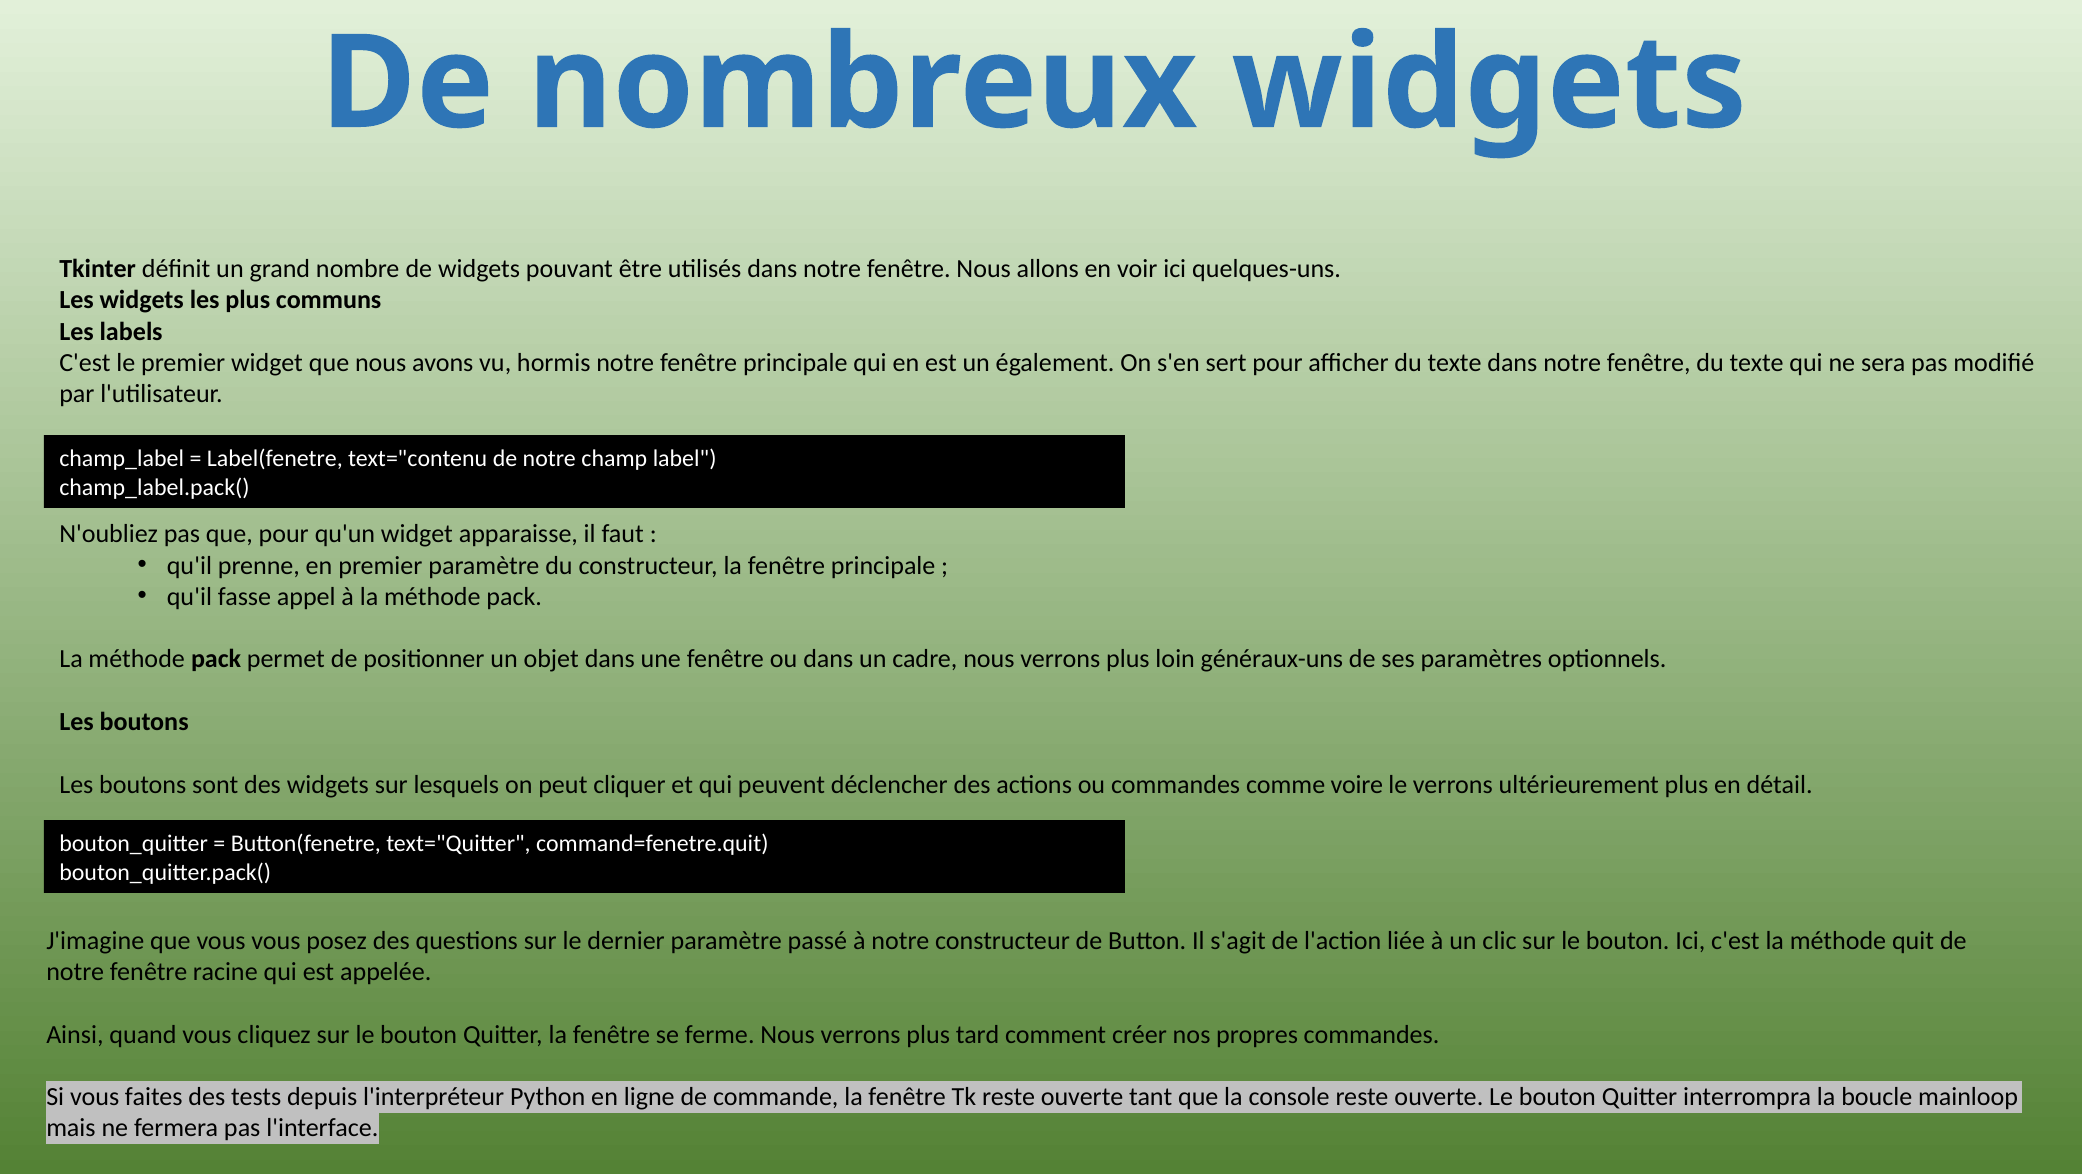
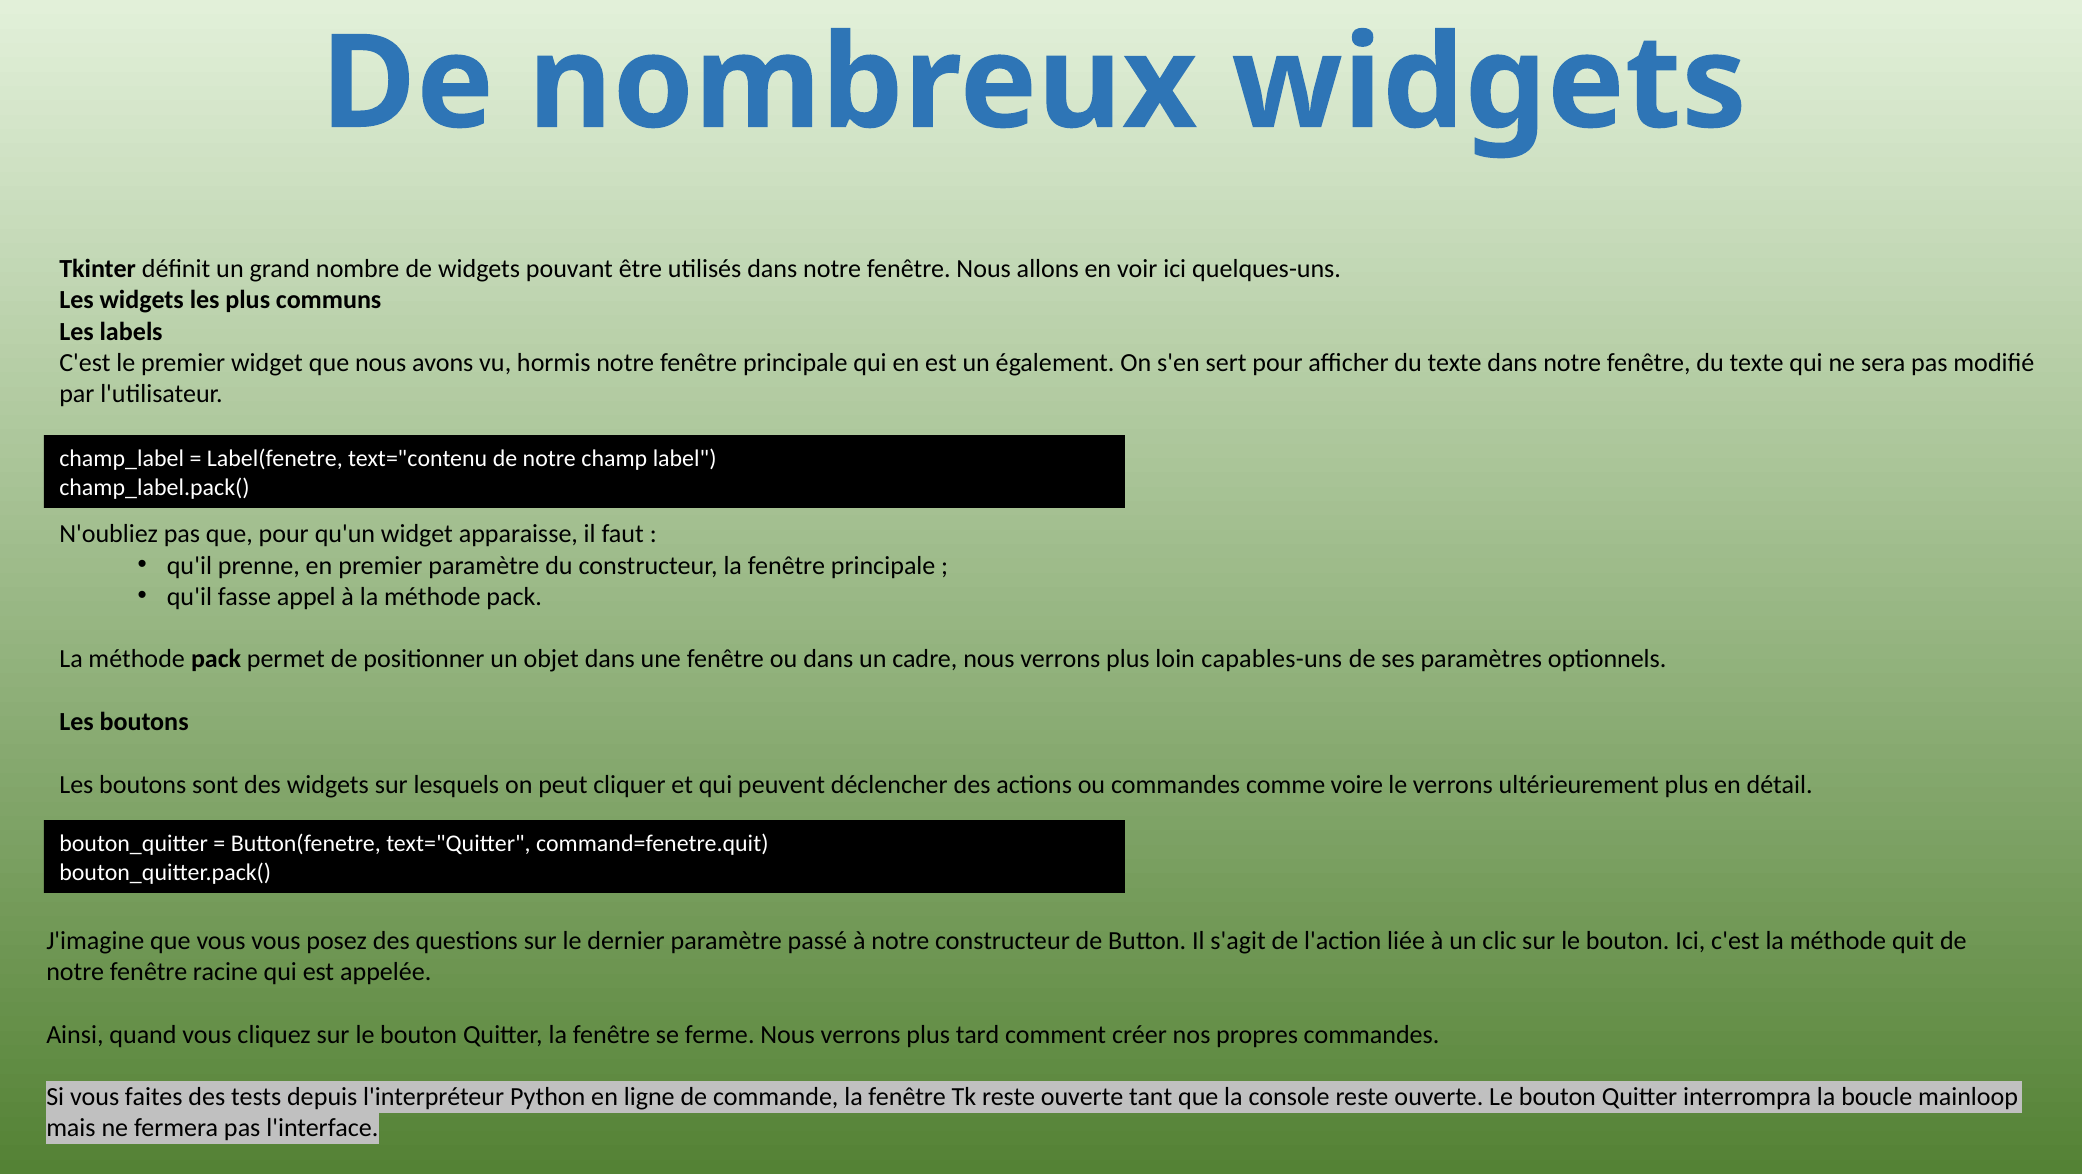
généraux-uns: généraux-uns -> capables-uns
